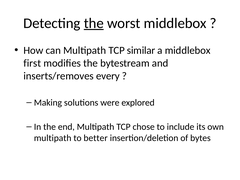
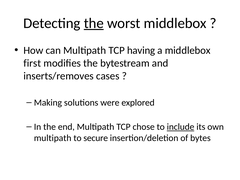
similar: similar -> having
every: every -> cases
include underline: none -> present
better: better -> secure
